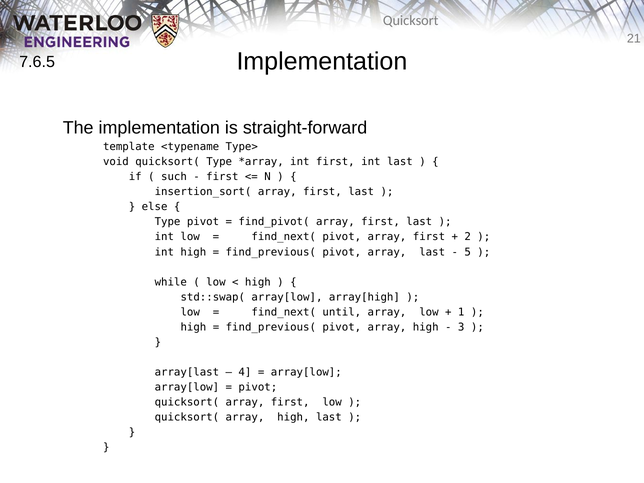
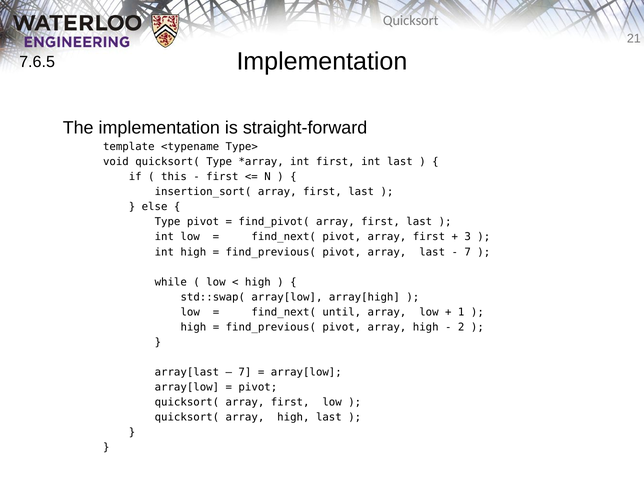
such: such -> this
2: 2 -> 3
5 at (468, 252): 5 -> 7
3: 3 -> 2
4 at (245, 372): 4 -> 7
